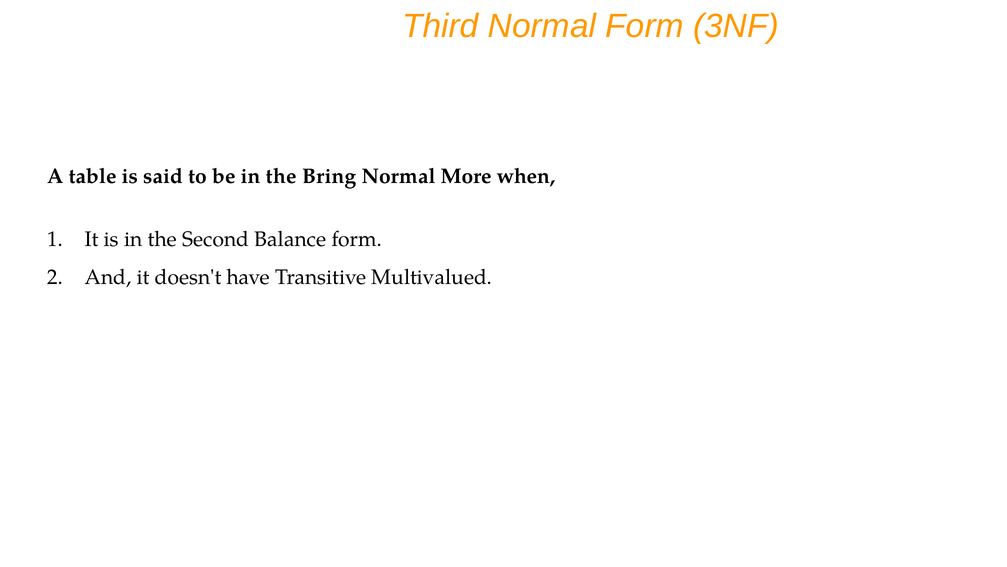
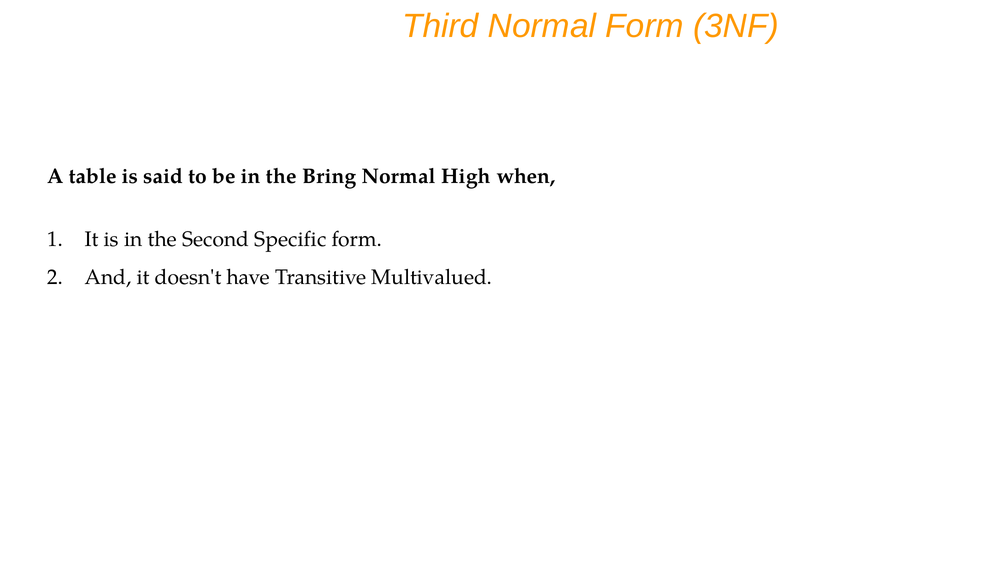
More: More -> High
Balance: Balance -> Specific
